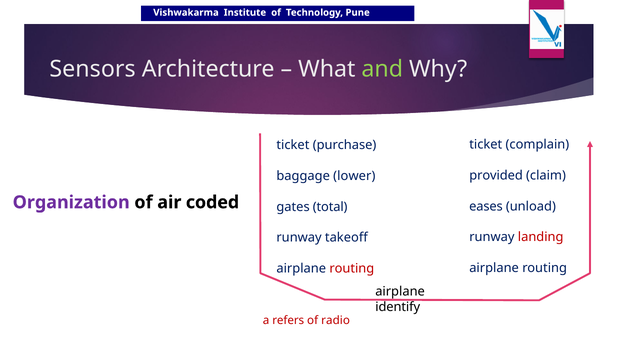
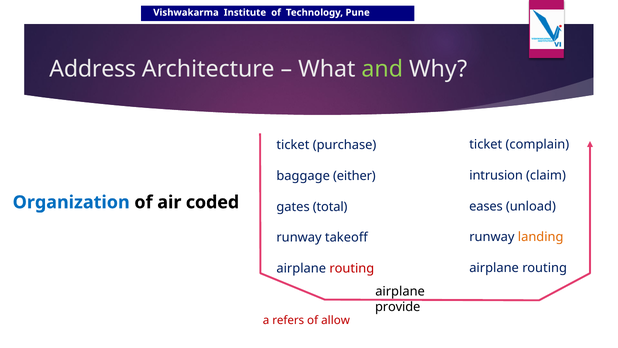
Sensors: Sensors -> Address
provided: provided -> intrusion
lower: lower -> either
Organization colour: purple -> blue
landing colour: red -> orange
identify: identify -> provide
radio: radio -> allow
